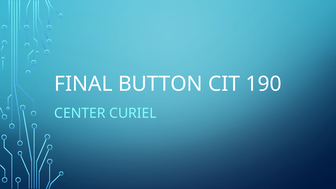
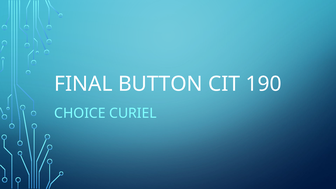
CENTER: CENTER -> CHOICE
